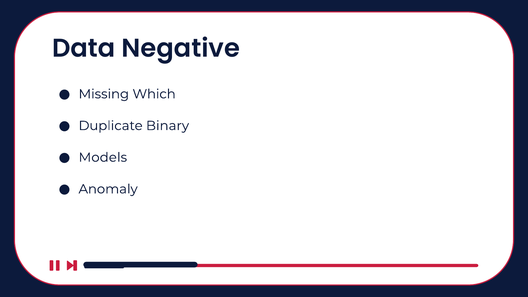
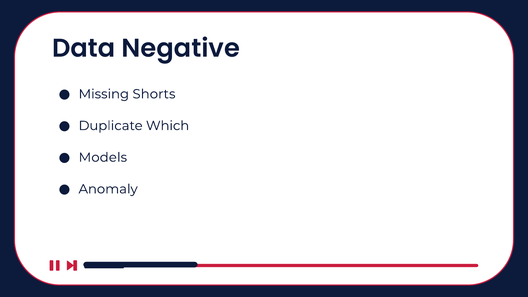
Which: Which -> Shorts
Binary: Binary -> Which
